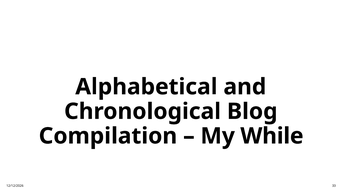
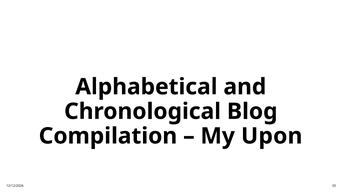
While: While -> Upon
